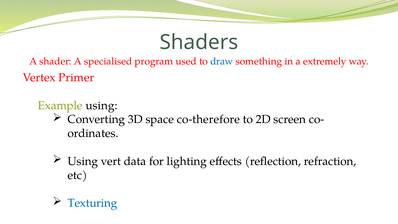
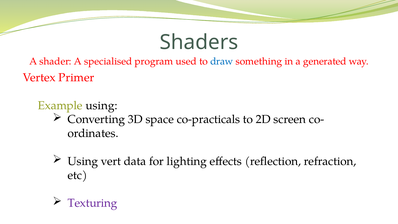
extremely: extremely -> generated
co-therefore: co-therefore -> co-practicals
Texturing colour: blue -> purple
